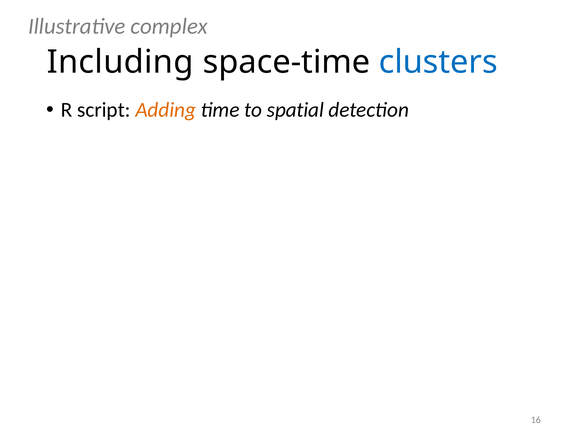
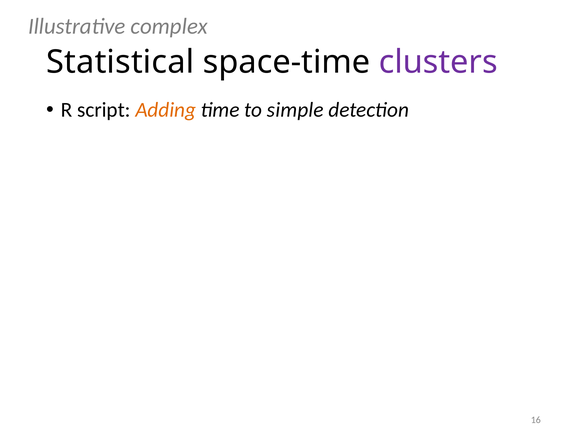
Including: Including -> Statistical
clusters colour: blue -> purple
spatial: spatial -> simple
